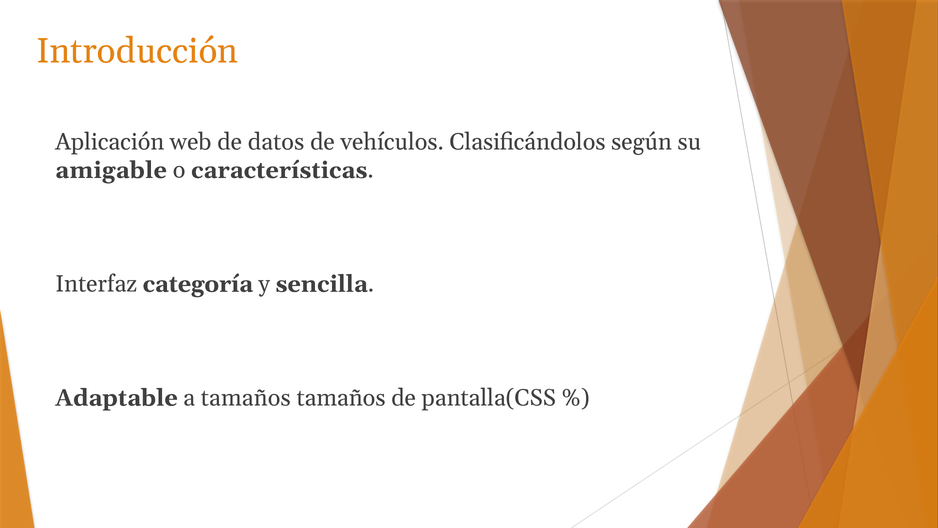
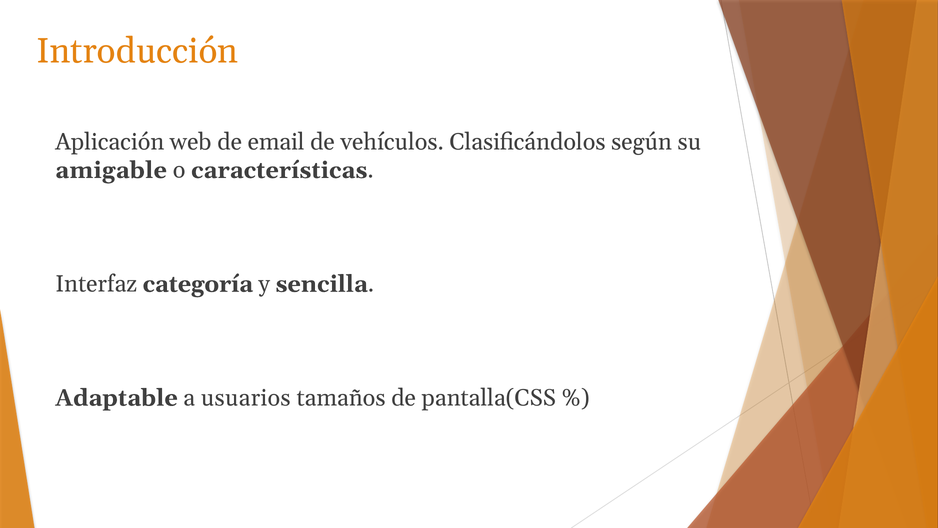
datos: datos -> email
a tamaños: tamaños -> usuarios
